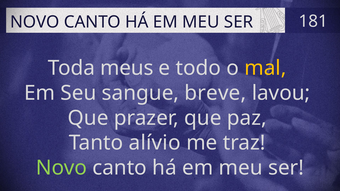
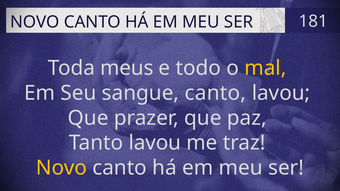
sangue breve: breve -> canto
Tanto alívio: alívio -> lavou
Novo at (61, 168) colour: light green -> yellow
